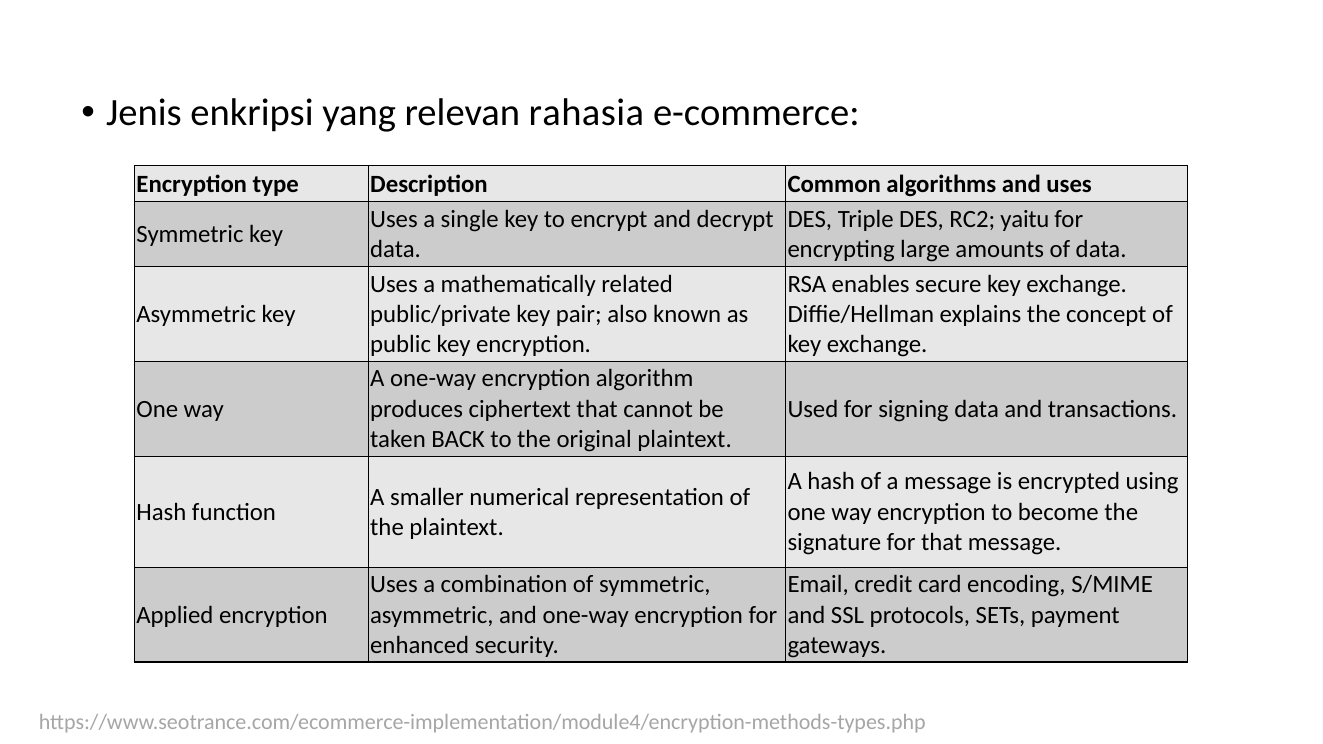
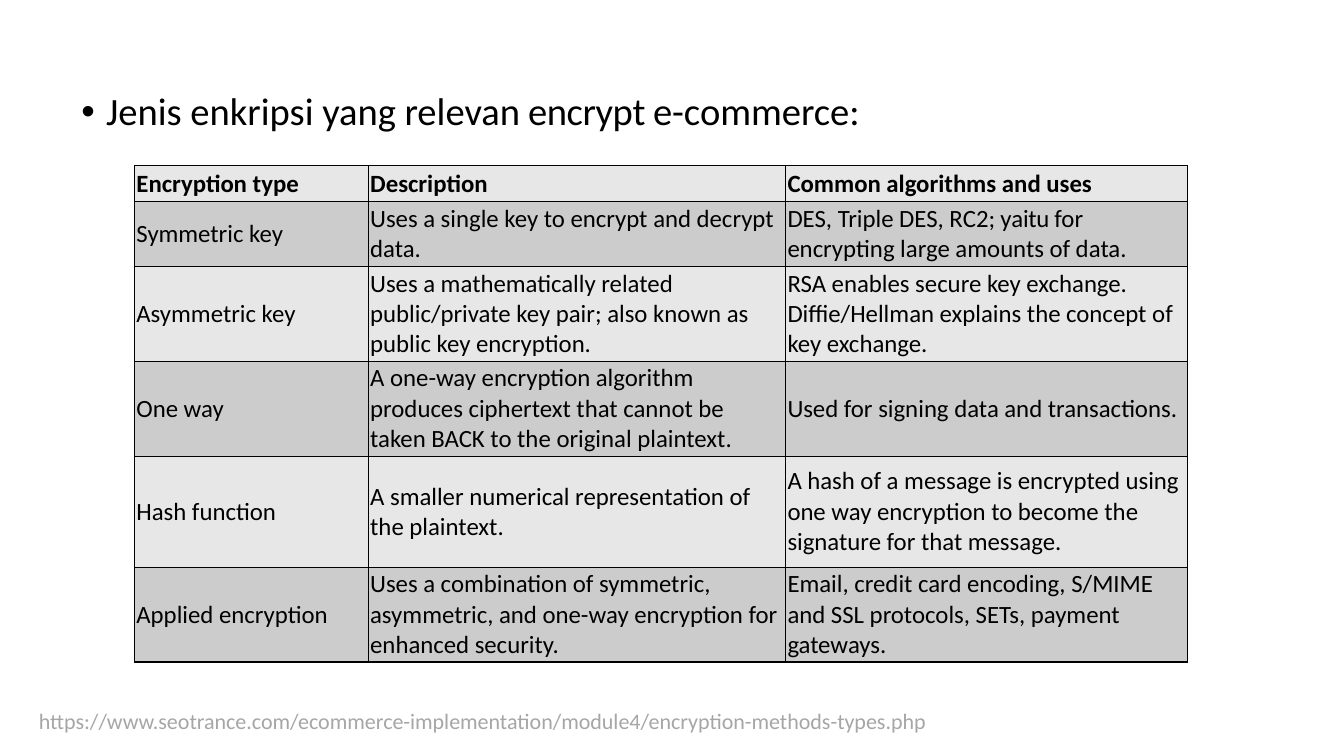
relevan rahasia: rahasia -> encrypt
